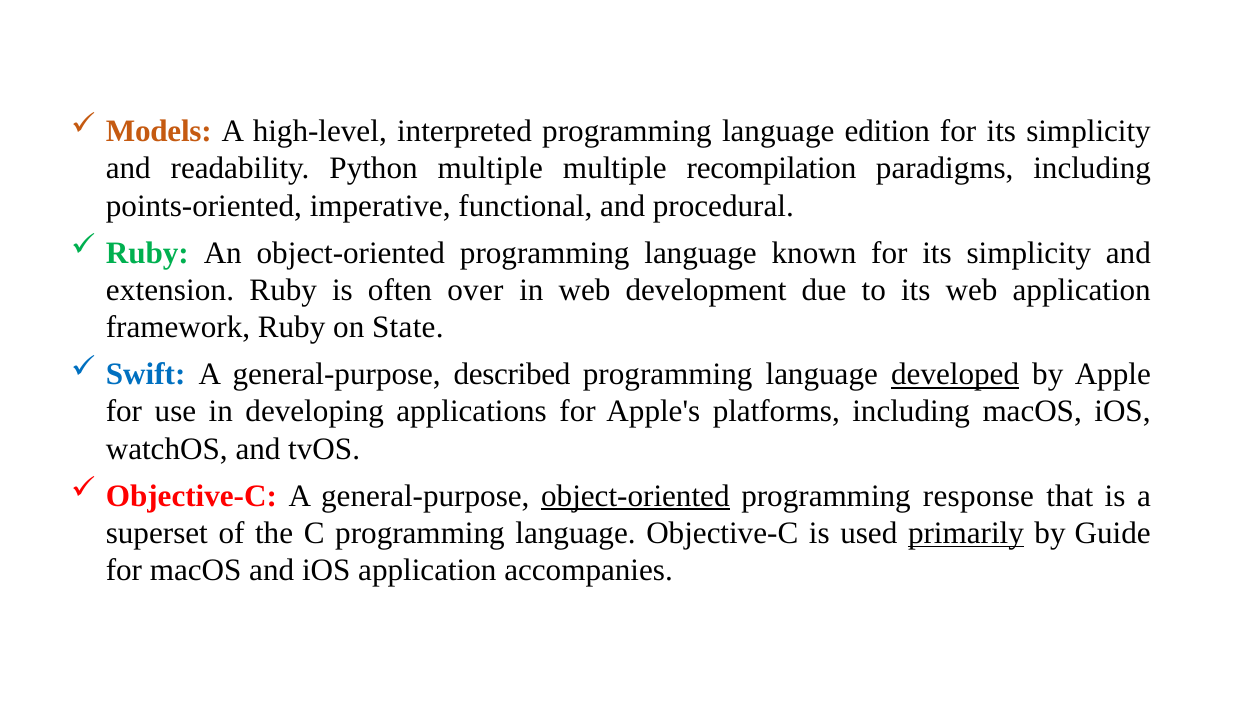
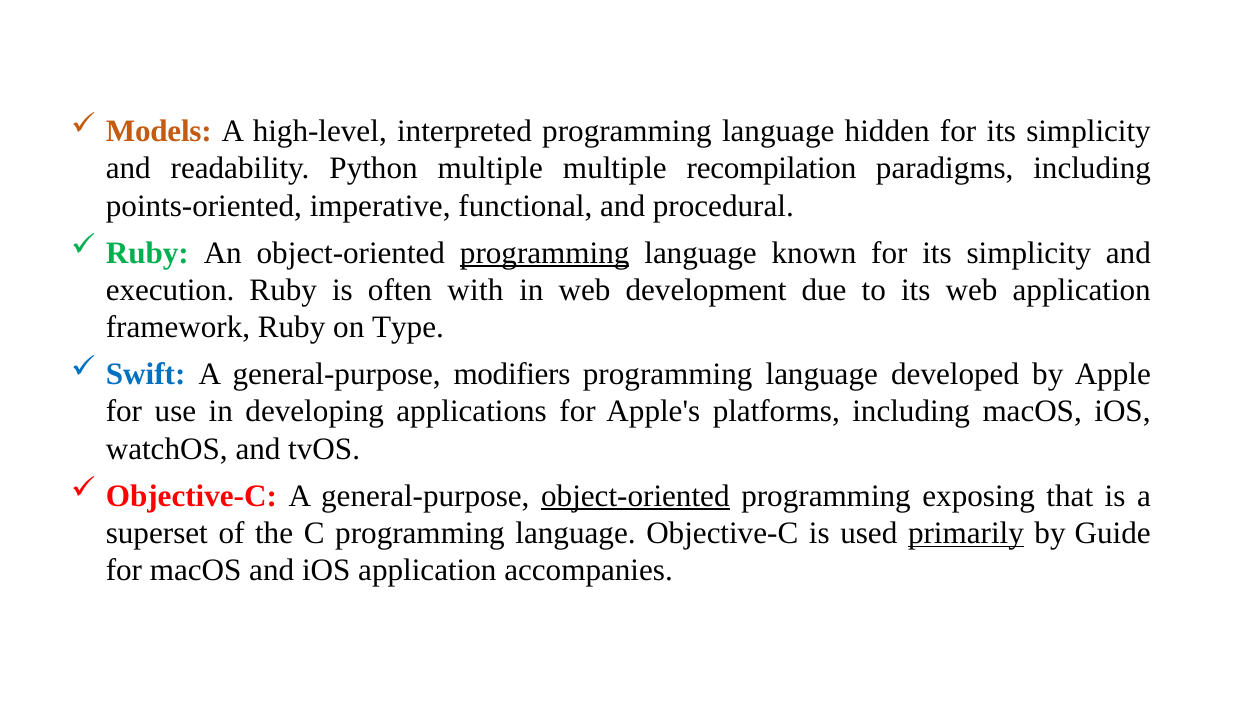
edition: edition -> hidden
programming at (545, 253) underline: none -> present
extension: extension -> execution
over: over -> with
State: State -> Type
described: described -> modifiers
developed underline: present -> none
response: response -> exposing
